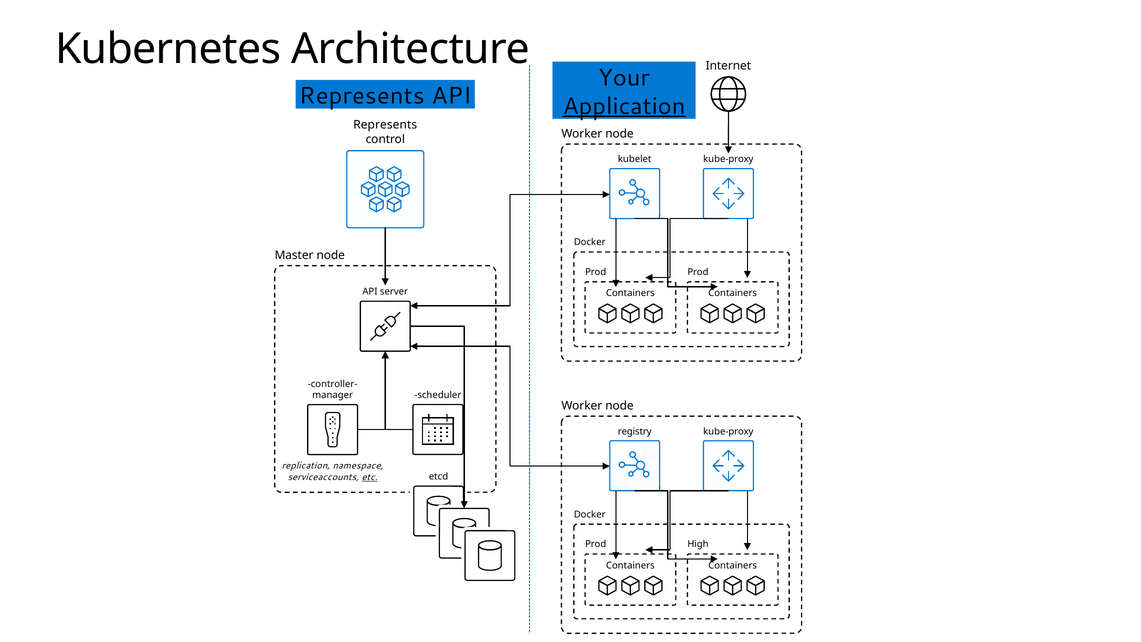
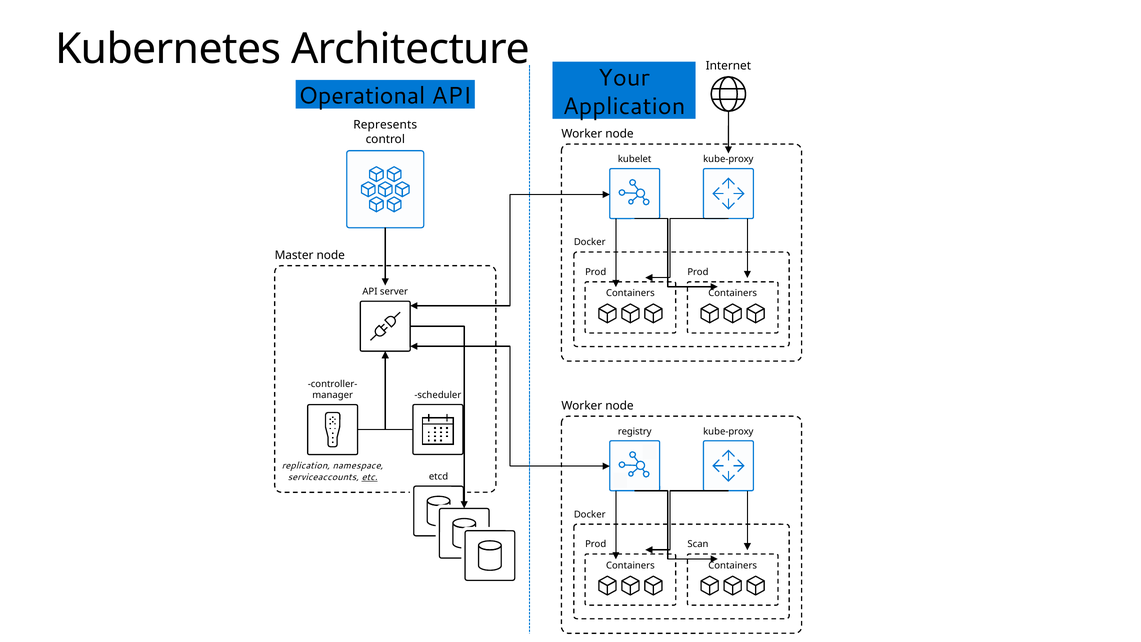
Represents at (362, 96): Represents -> Operational
Application underline: present -> none
High: High -> Scan
